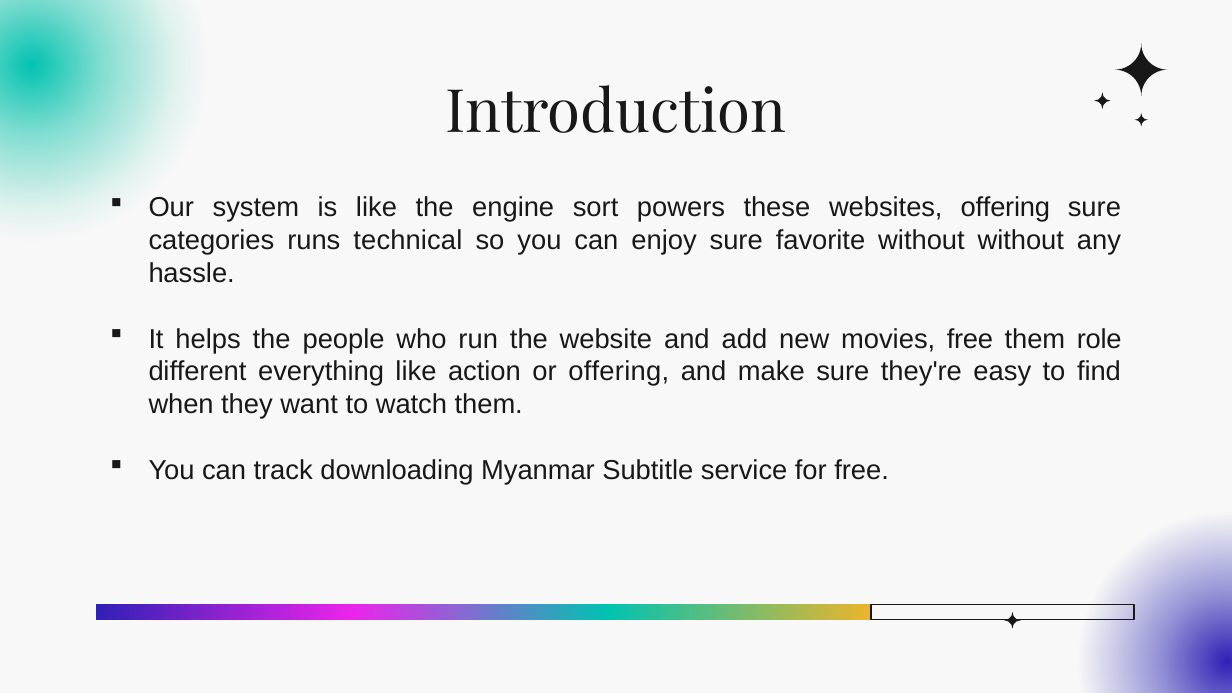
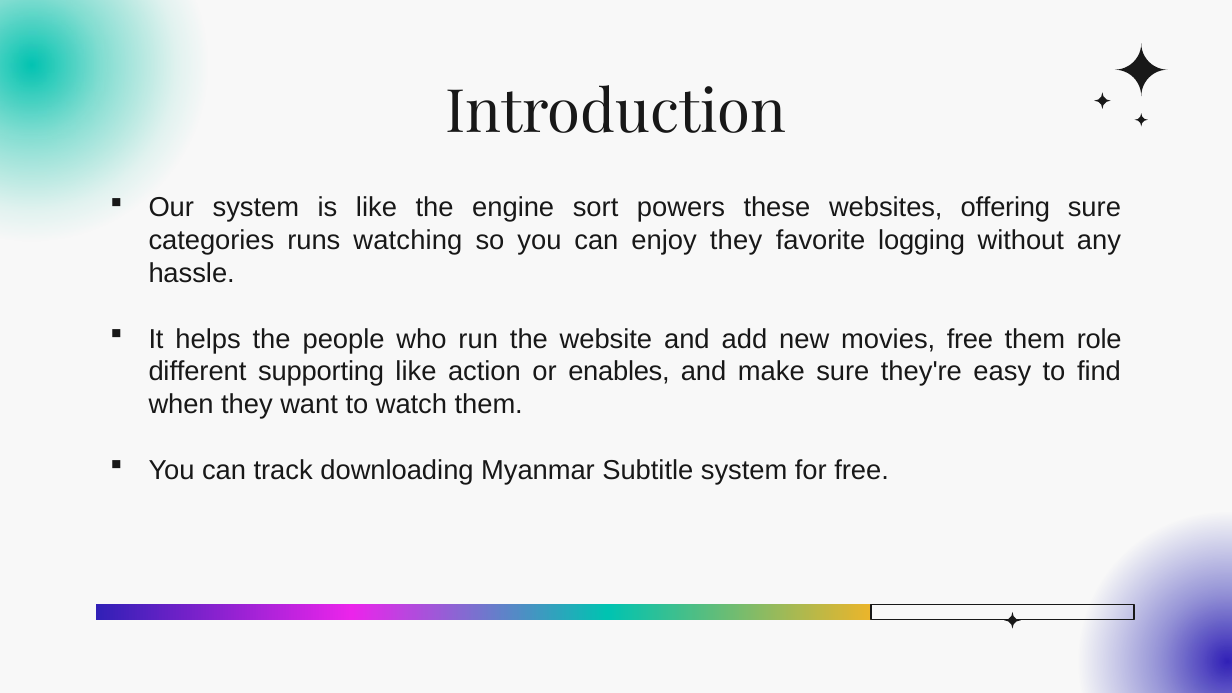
technical: technical -> watching
enjoy sure: sure -> they
favorite without: without -> logging
everything: everything -> supporting
or offering: offering -> enables
Subtitle service: service -> system
